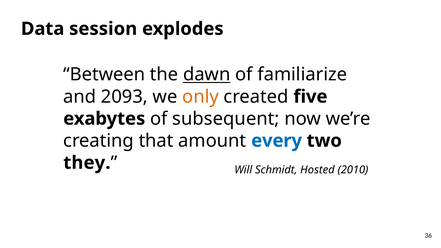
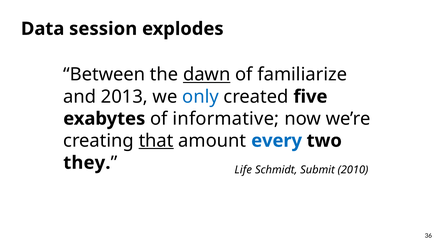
2093: 2093 -> 2013
only colour: orange -> blue
subsequent: subsequent -> informative
that underline: none -> present
Will: Will -> Life
Hosted: Hosted -> Submit
